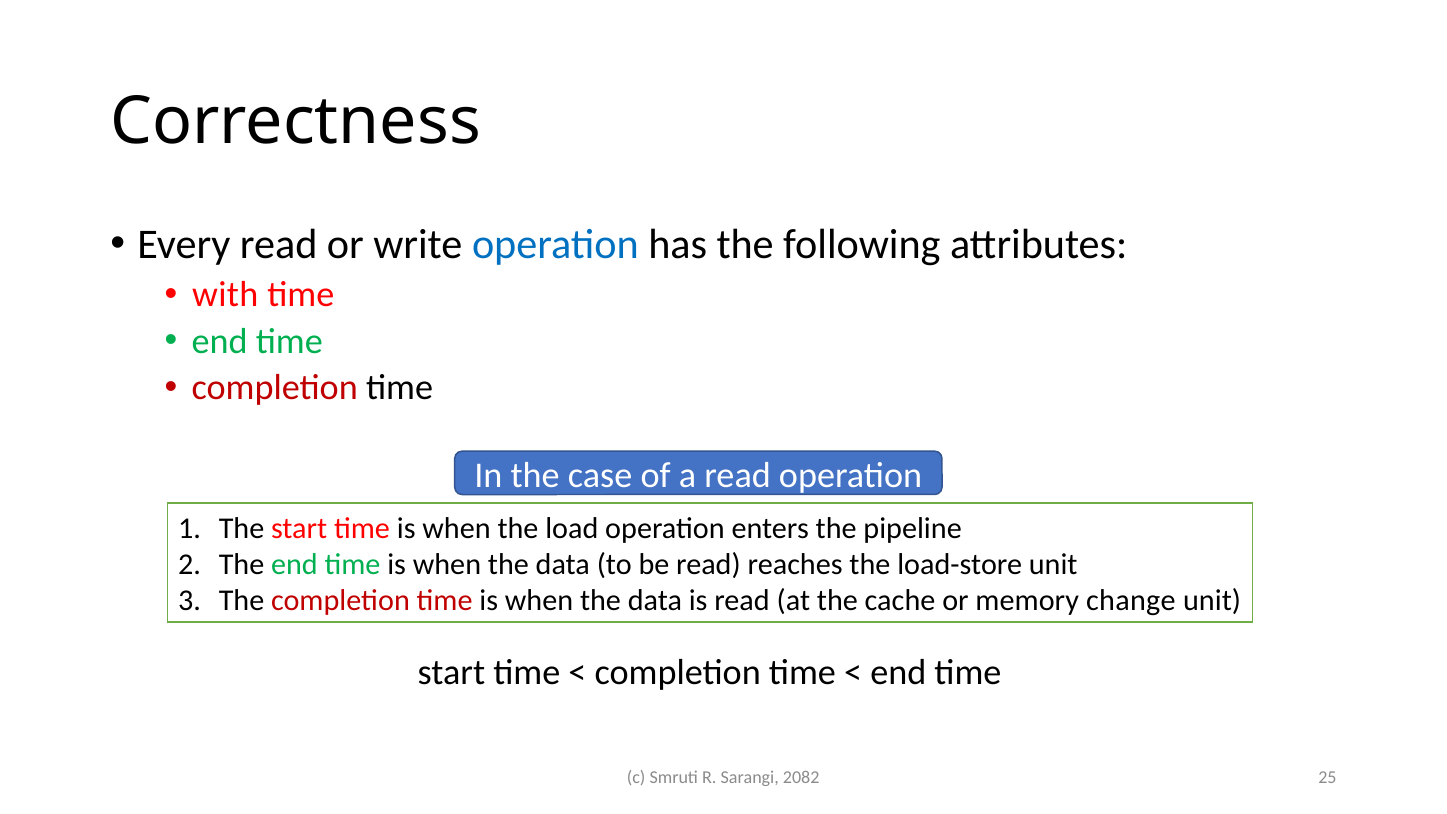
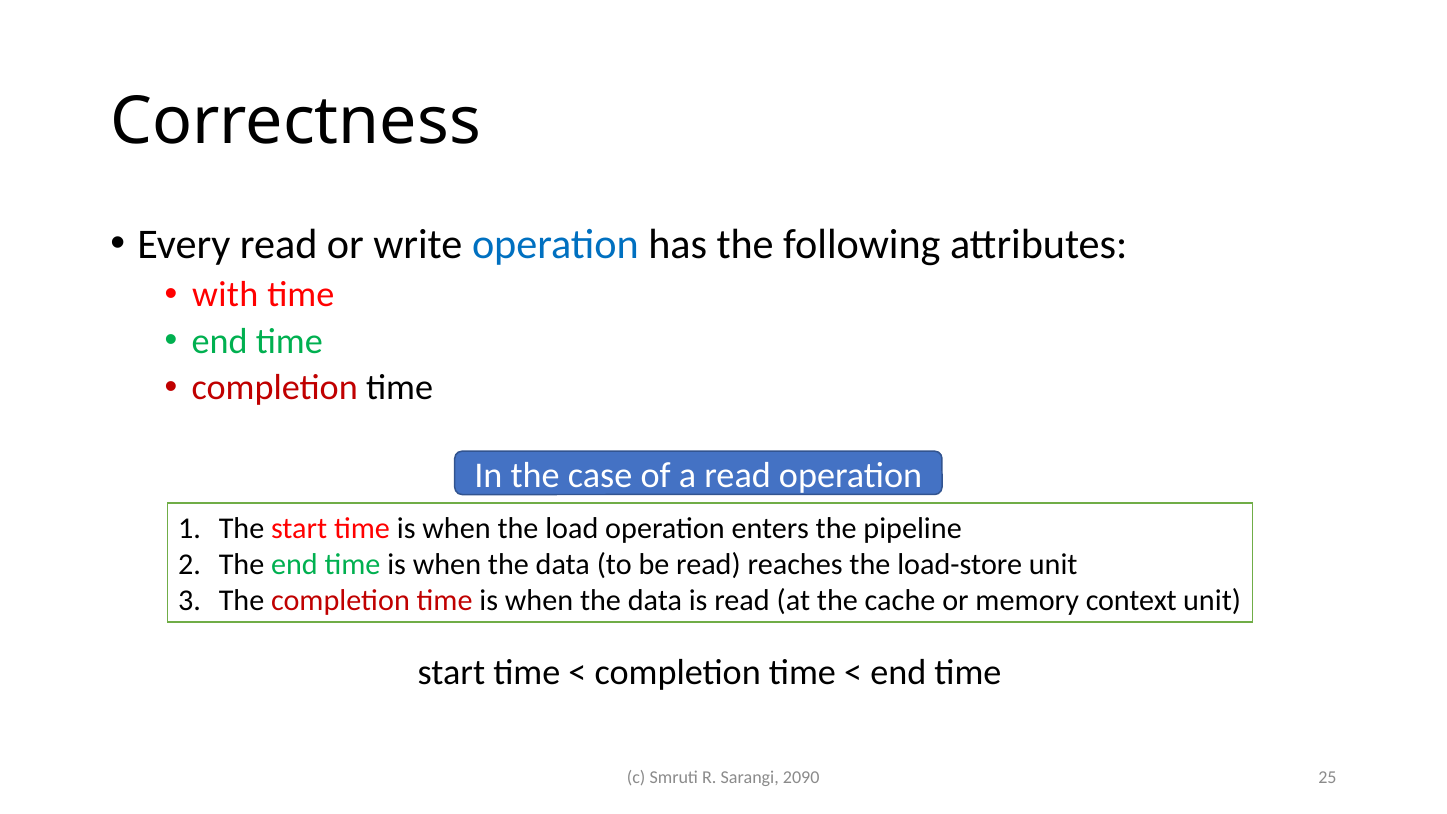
change: change -> context
2082: 2082 -> 2090
